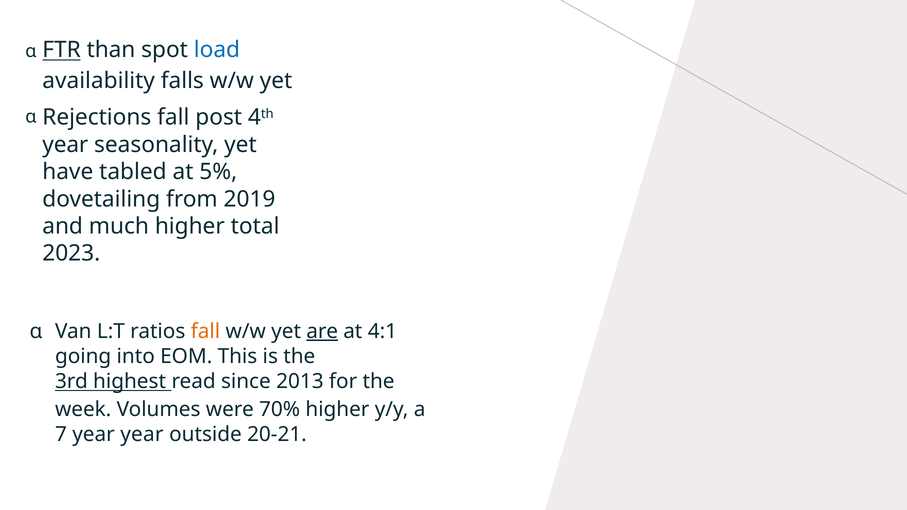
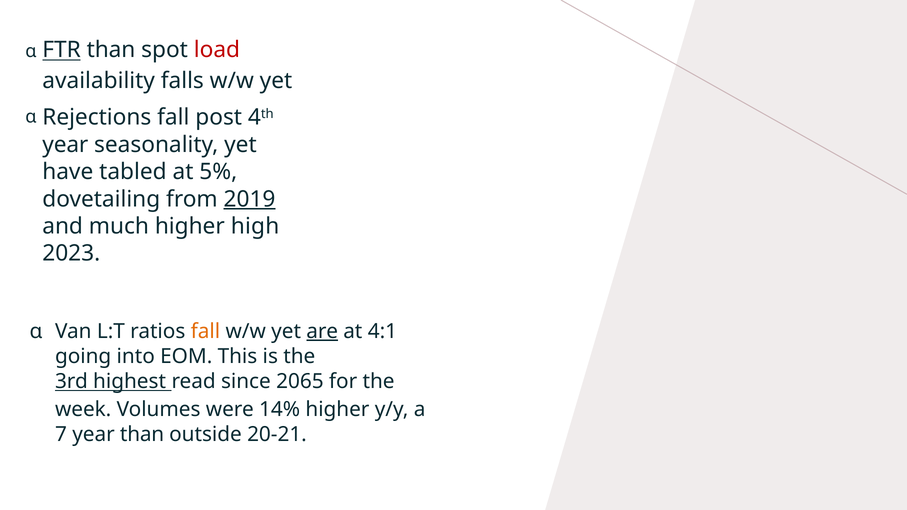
load colour: blue -> red
2019 underline: none -> present
total: total -> high
2013: 2013 -> 2065
70%: 70% -> 14%
year year: year -> than
